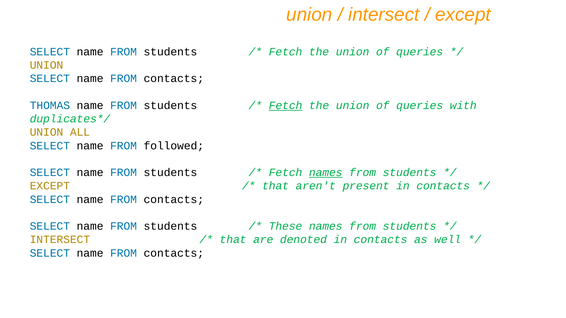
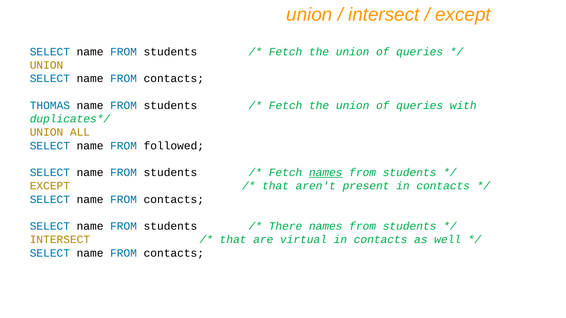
Fetch at (286, 106) underline: present -> none
These: These -> There
denoted: denoted -> virtual
